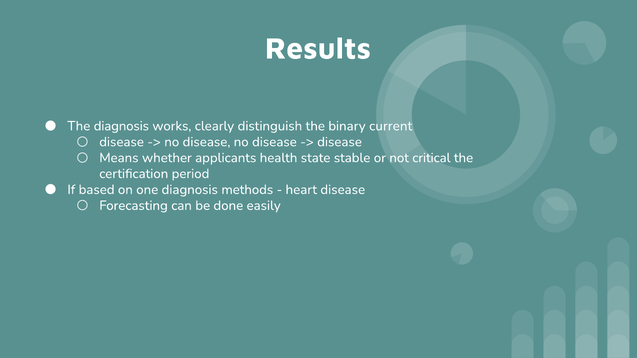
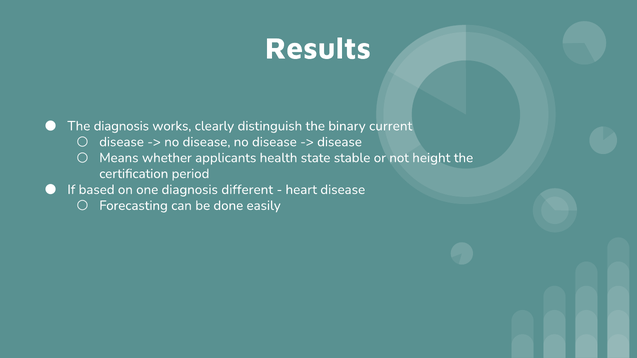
critical: critical -> height
methods: methods -> different
